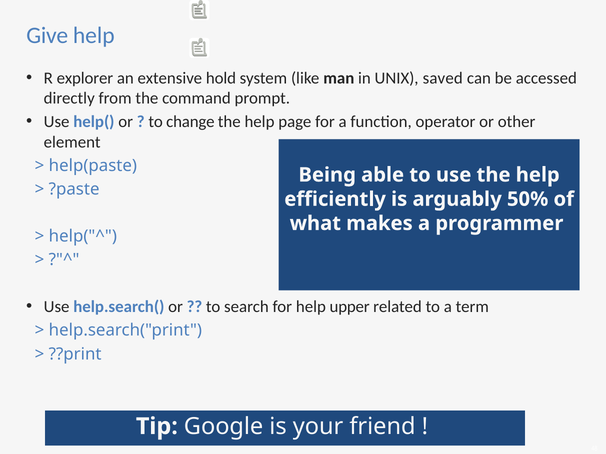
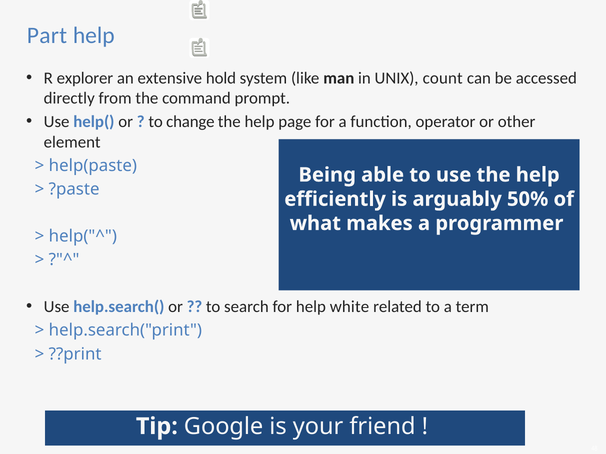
Give: Give -> Part
saved: saved -> count
upper: upper -> white
